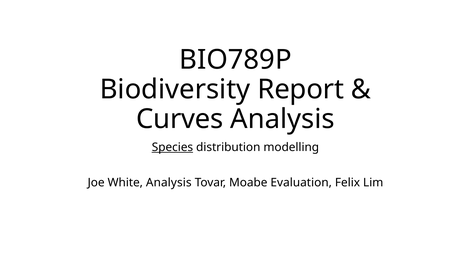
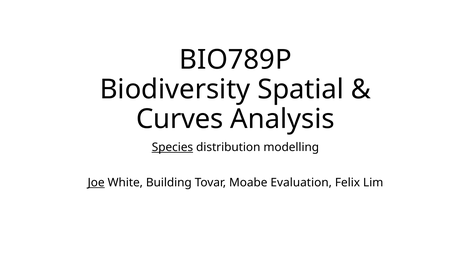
Report: Report -> Spatial
Joe underline: none -> present
White Analysis: Analysis -> Building
